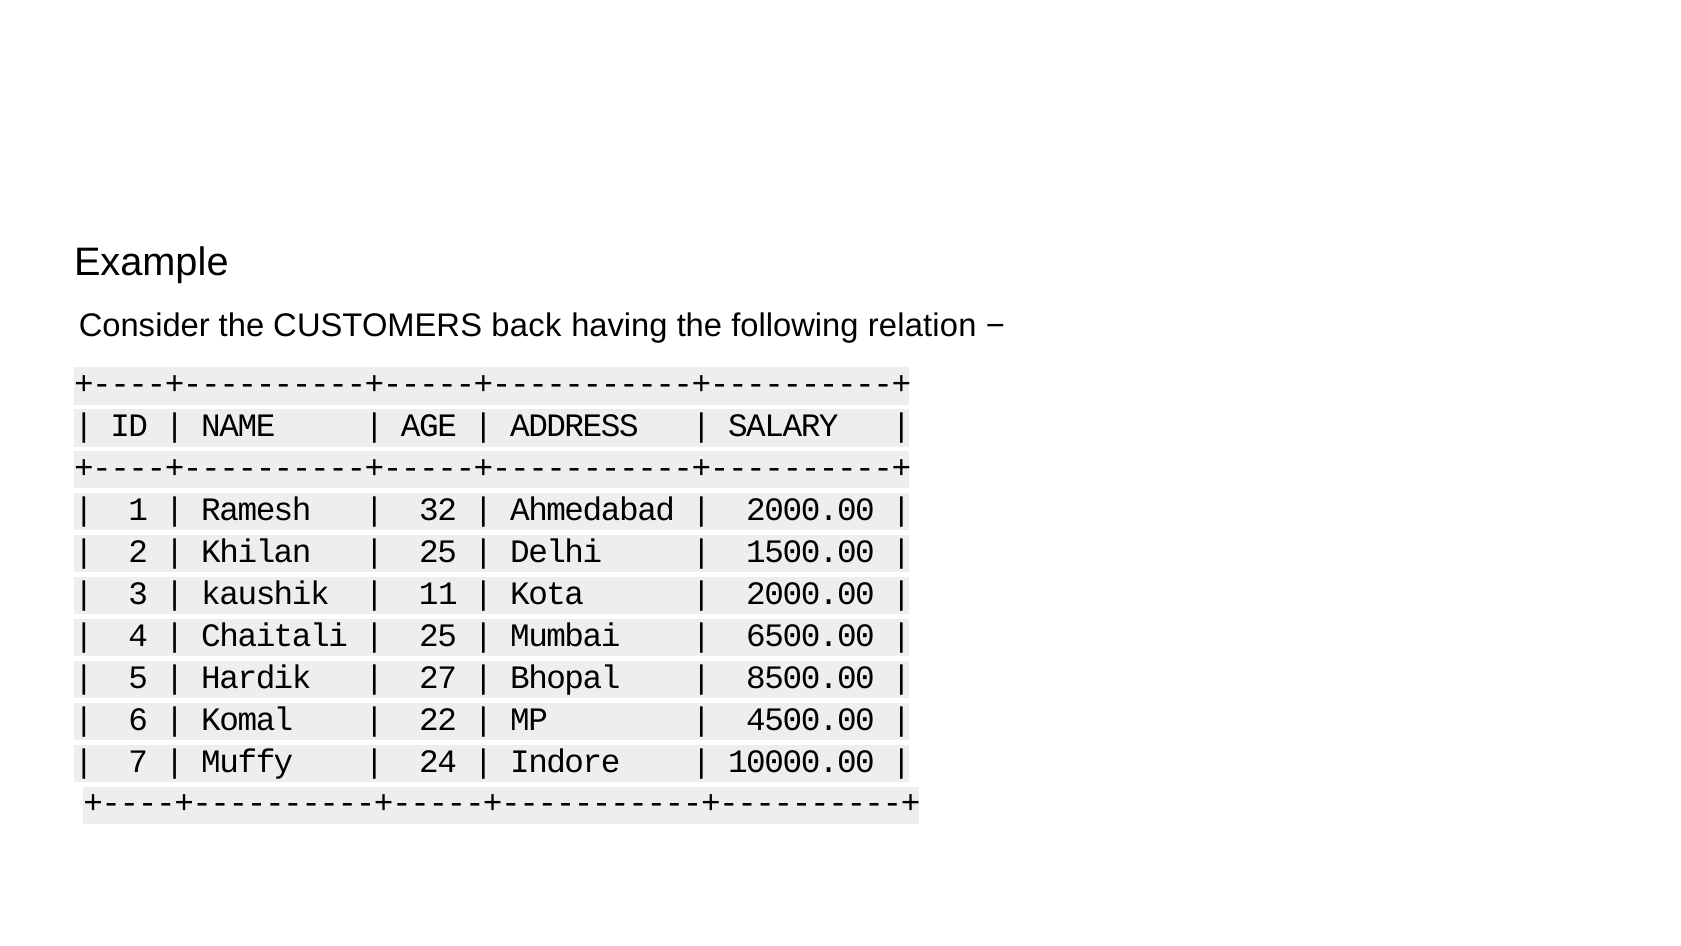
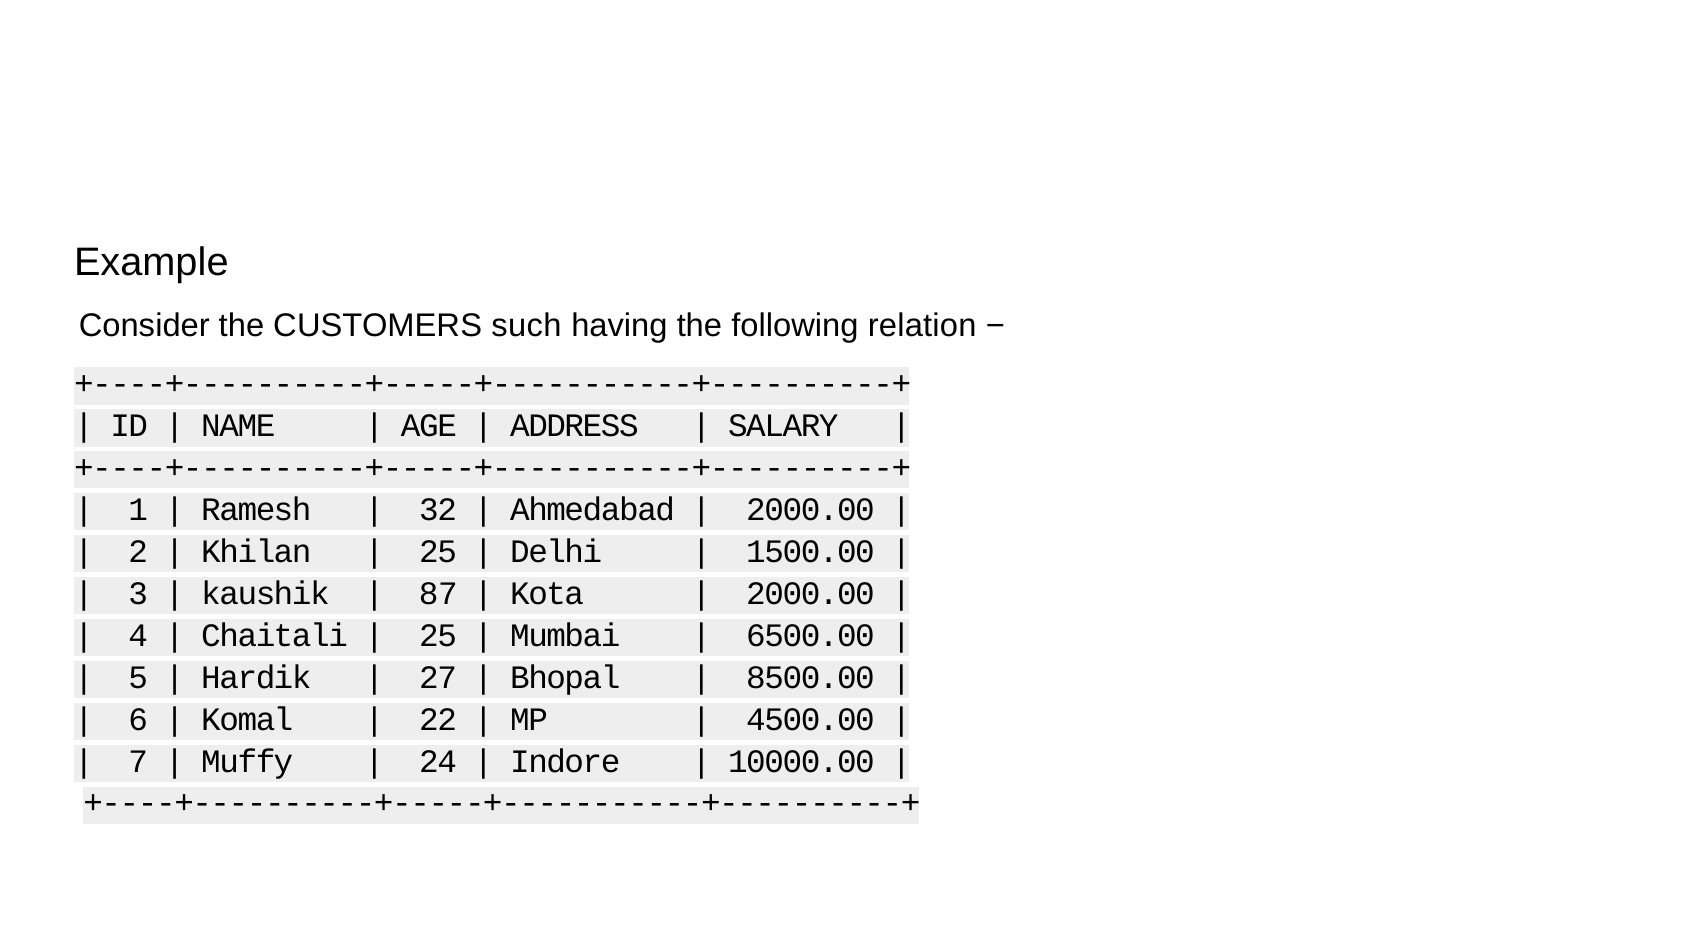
back: back -> such
11: 11 -> 87
